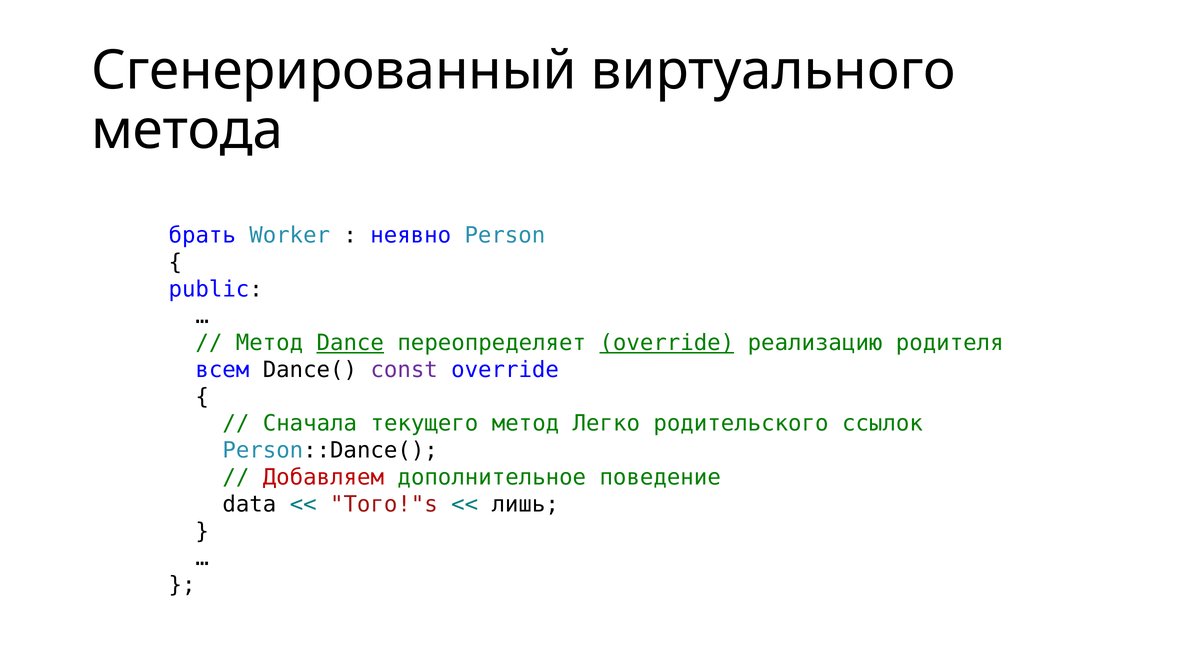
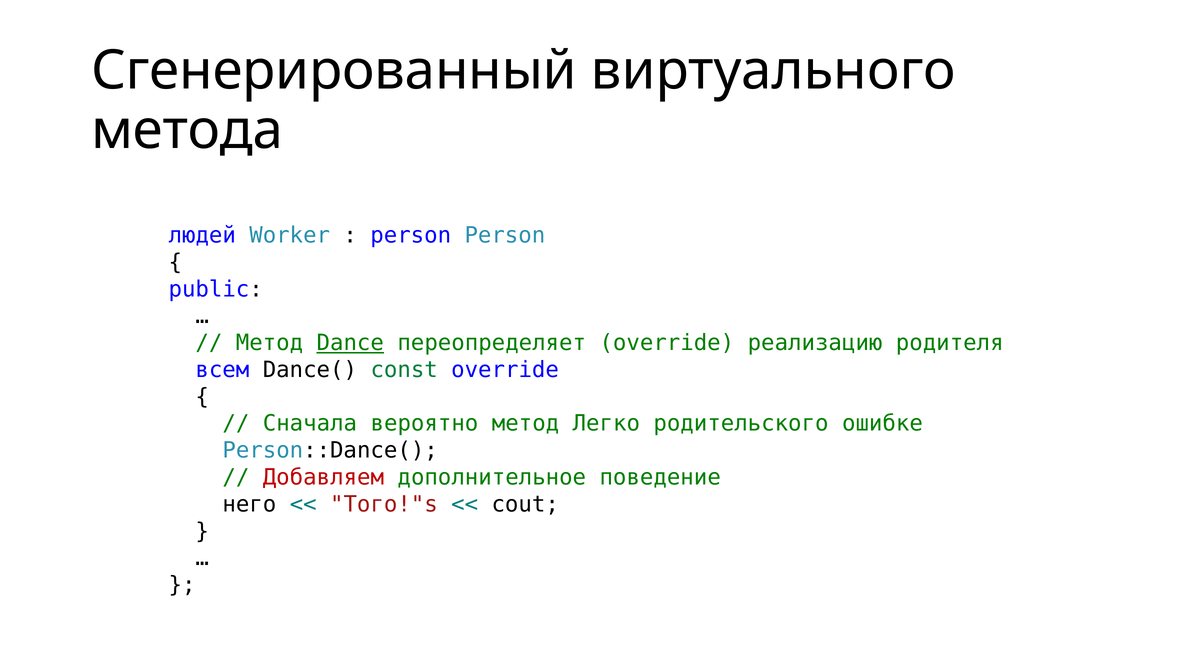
брать: брать -> людей
неявно at (411, 235): неявно -> person
override at (667, 343) underline: present -> none
const colour: purple -> green
текущего: текущего -> вероятно
ссылок: ссылок -> ошибке
data: data -> него
лишь: лишь -> cout
